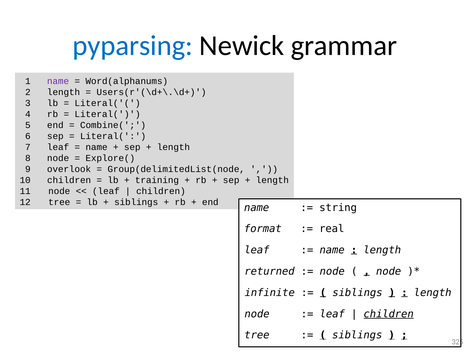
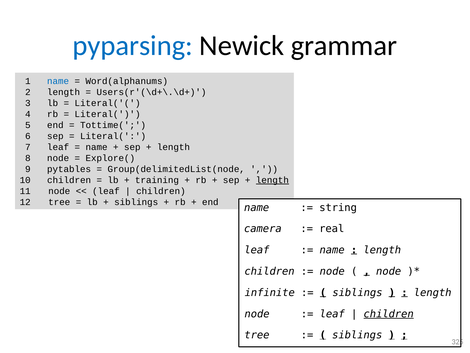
name at (58, 81) colour: purple -> blue
Combine(: Combine( -> Tottime(
overlook: overlook -> pytables
length at (272, 180) underline: none -> present
format: format -> camera
returned at (270, 271): returned -> children
